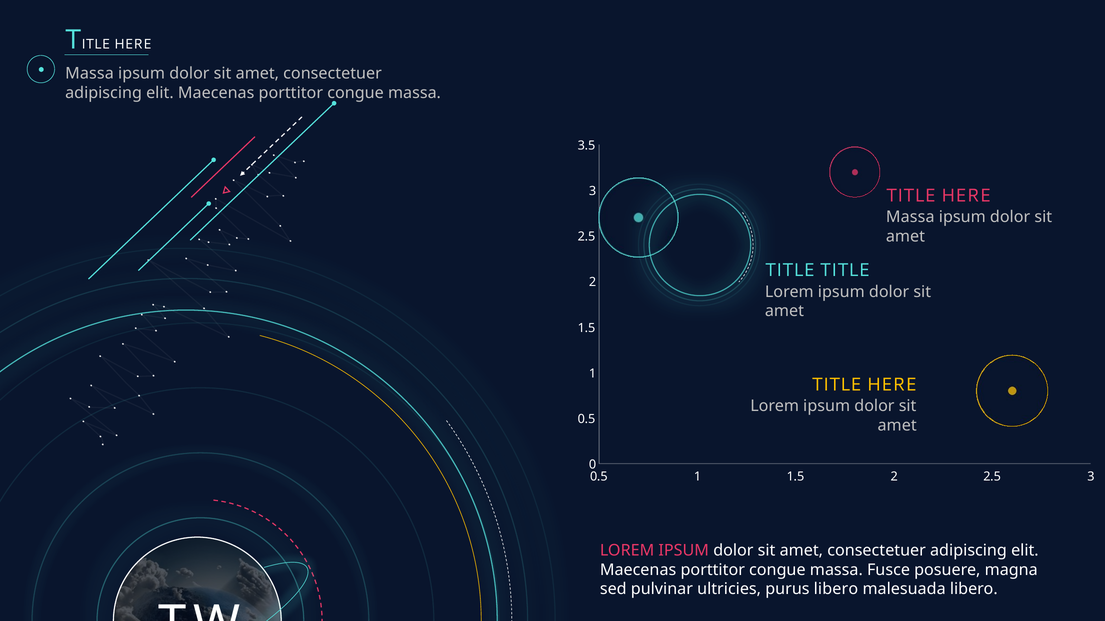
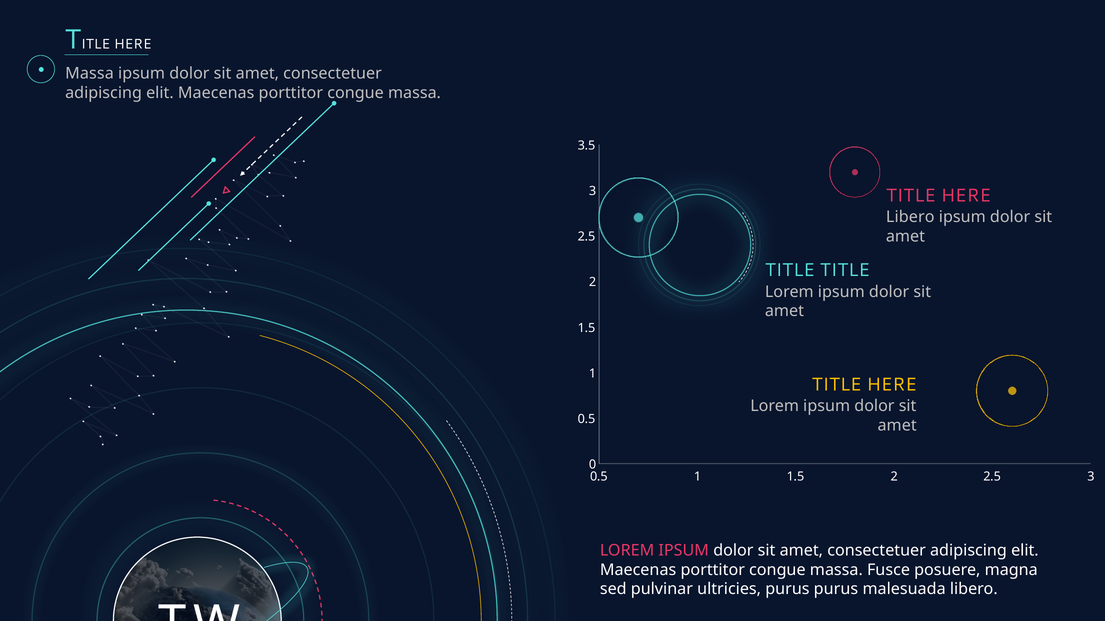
Massa at (910, 217): Massa -> Libero
purus libero: libero -> purus
